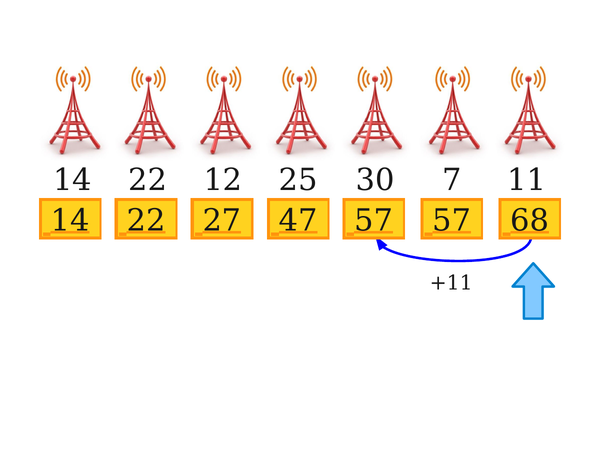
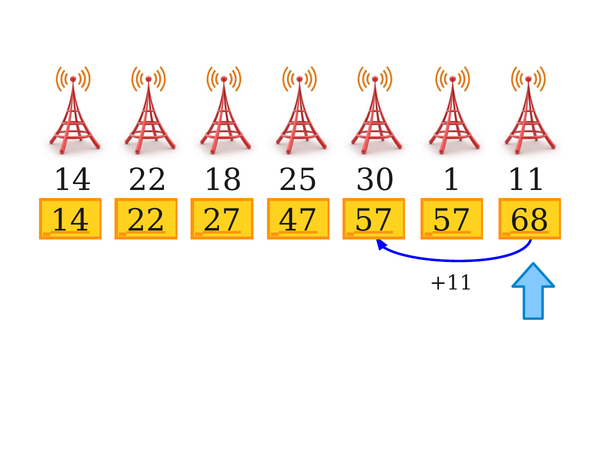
12: 12 -> 18
7: 7 -> 1
